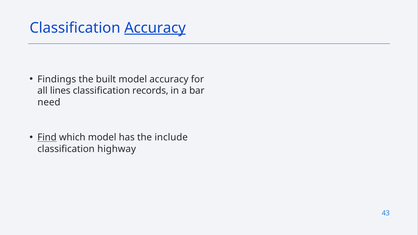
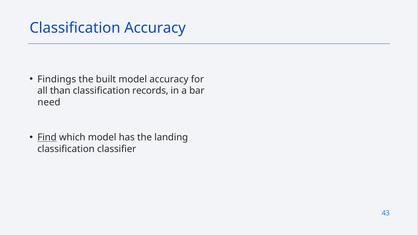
Accuracy at (155, 28) underline: present -> none
lines: lines -> than
include: include -> landing
highway: highway -> classifier
